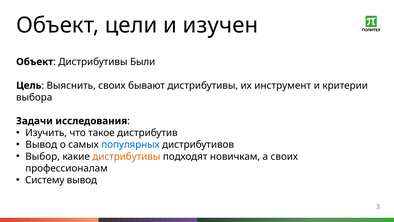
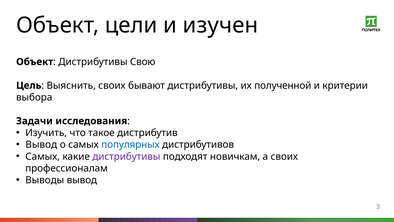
Были: Были -> Свою
инструмент: инструмент -> полученной
Выбор at (43, 156): Выбор -> Самых
дистрибутивы at (126, 156) colour: orange -> purple
Систему: Систему -> Выводы
